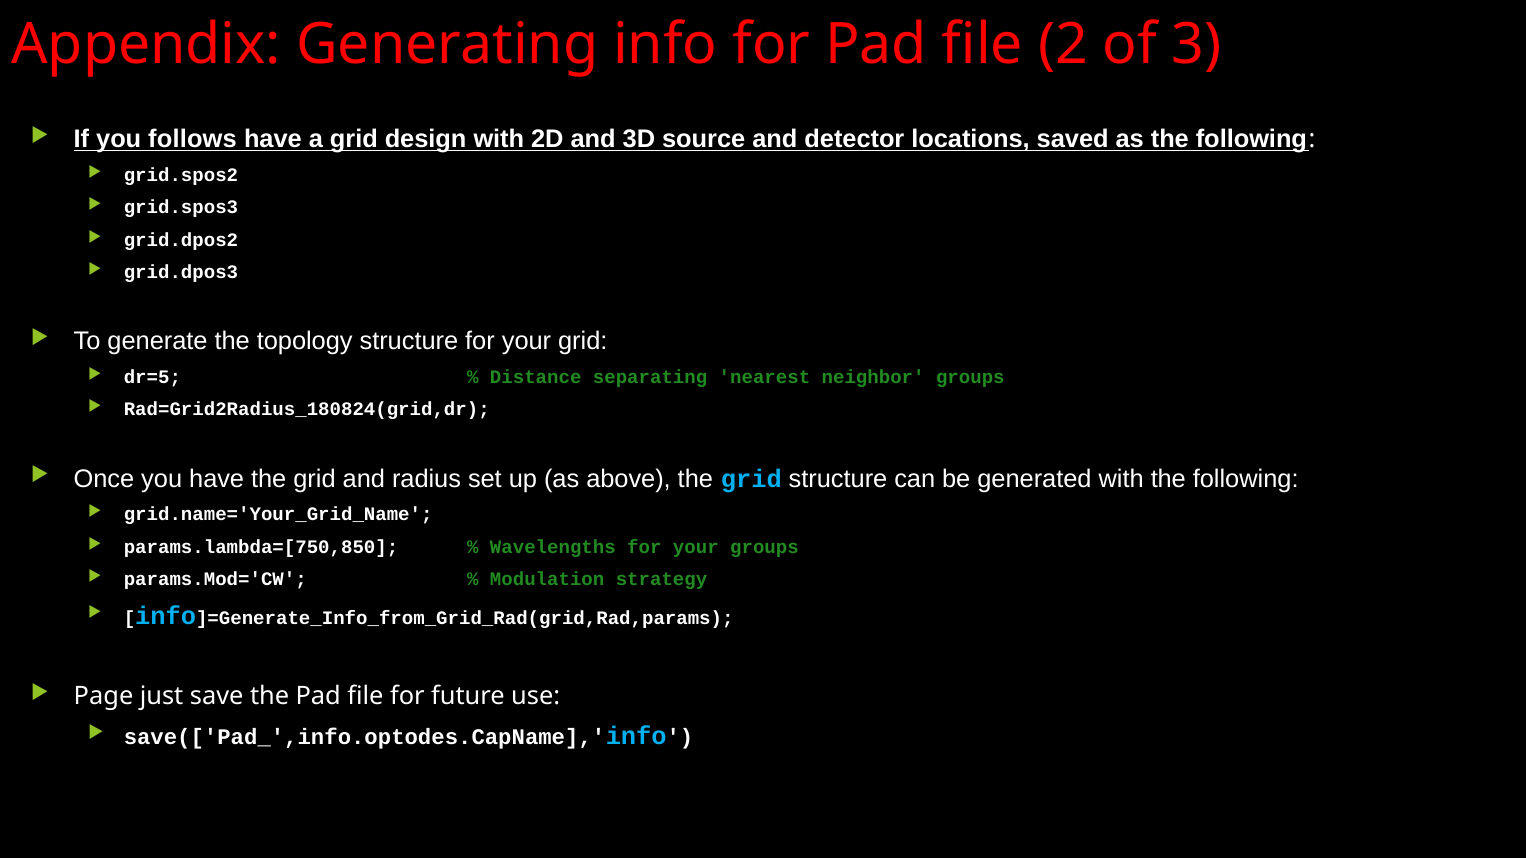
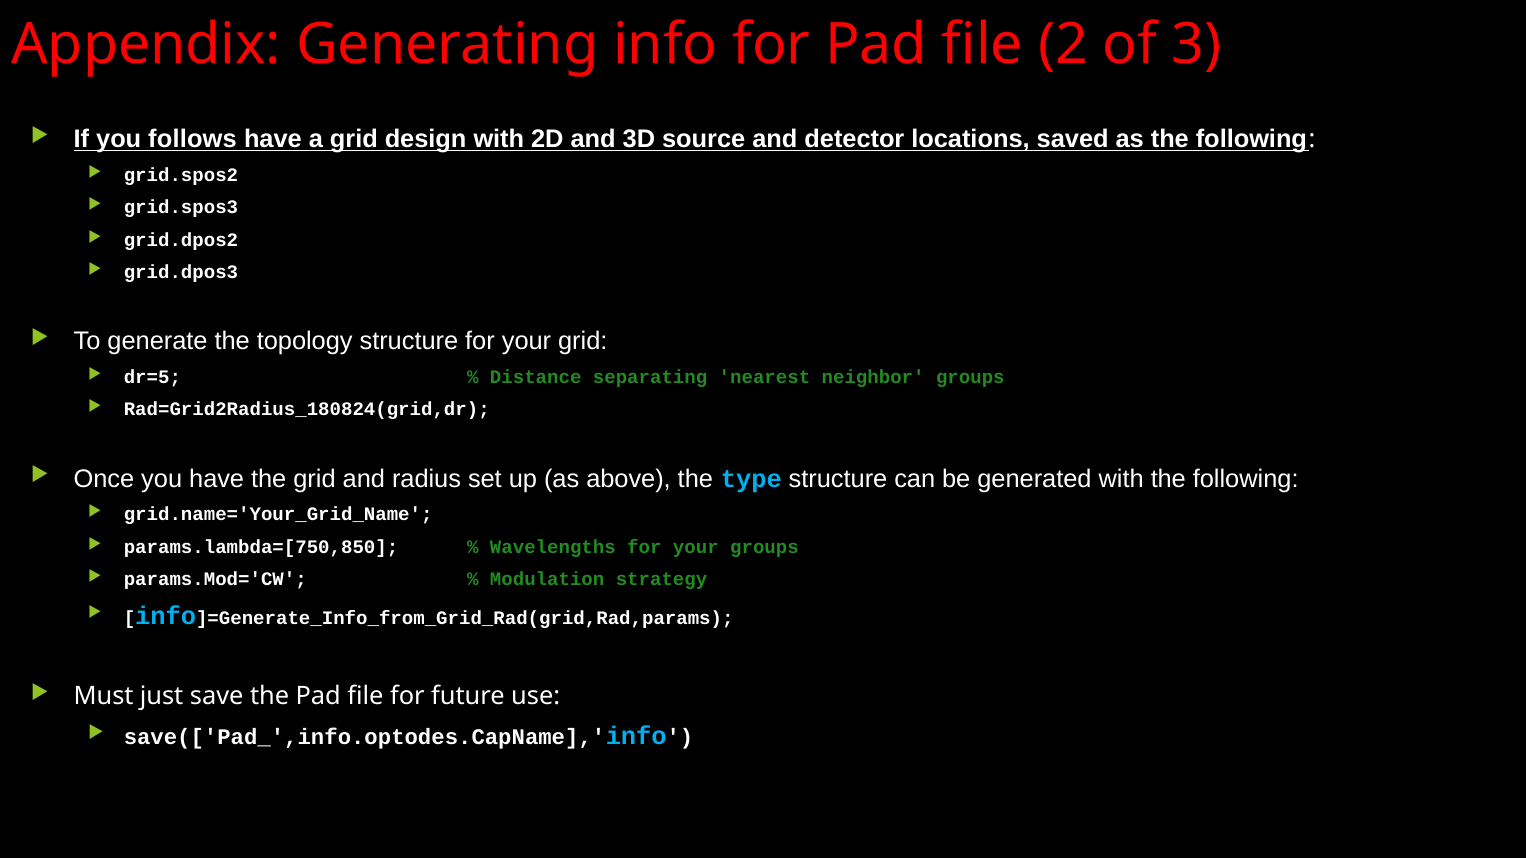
above the grid: grid -> type
Page: Page -> Must
